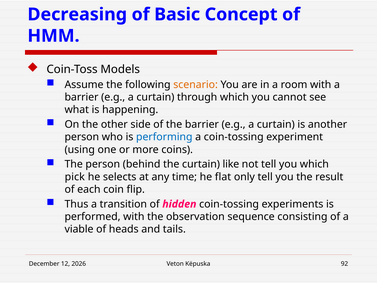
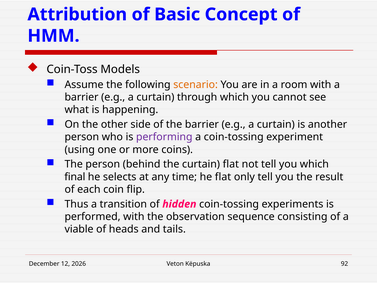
Decreasing: Decreasing -> Attribution
performing colour: blue -> purple
curtain like: like -> flat
pick: pick -> final
